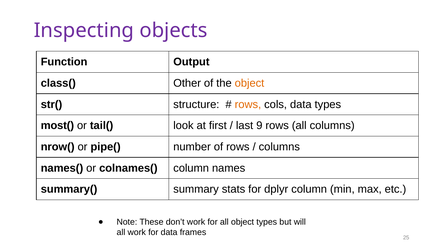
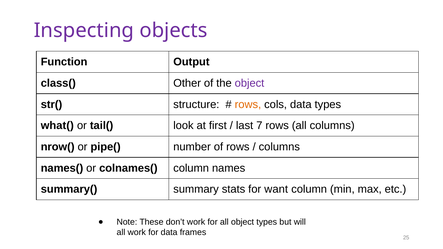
object at (250, 83) colour: orange -> purple
most(: most( -> what(
9: 9 -> 7
dplyr: dplyr -> want
